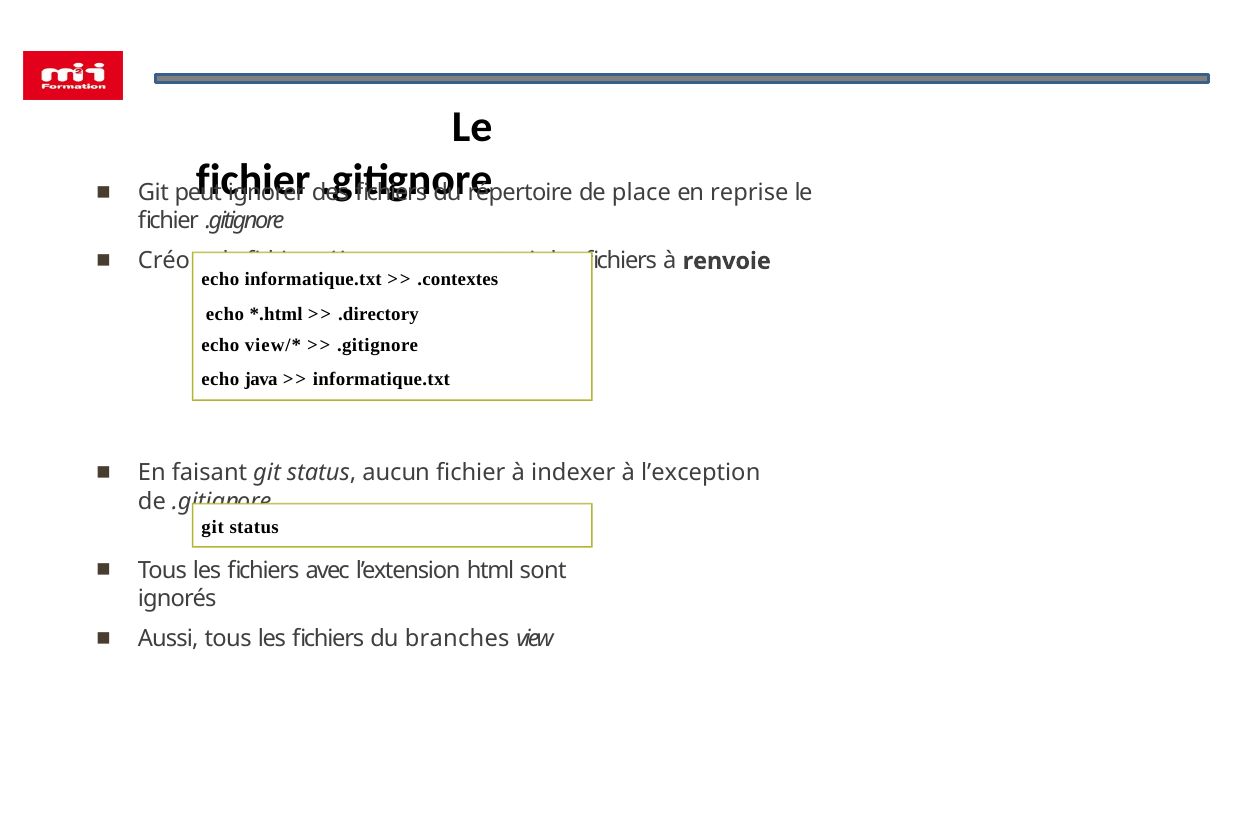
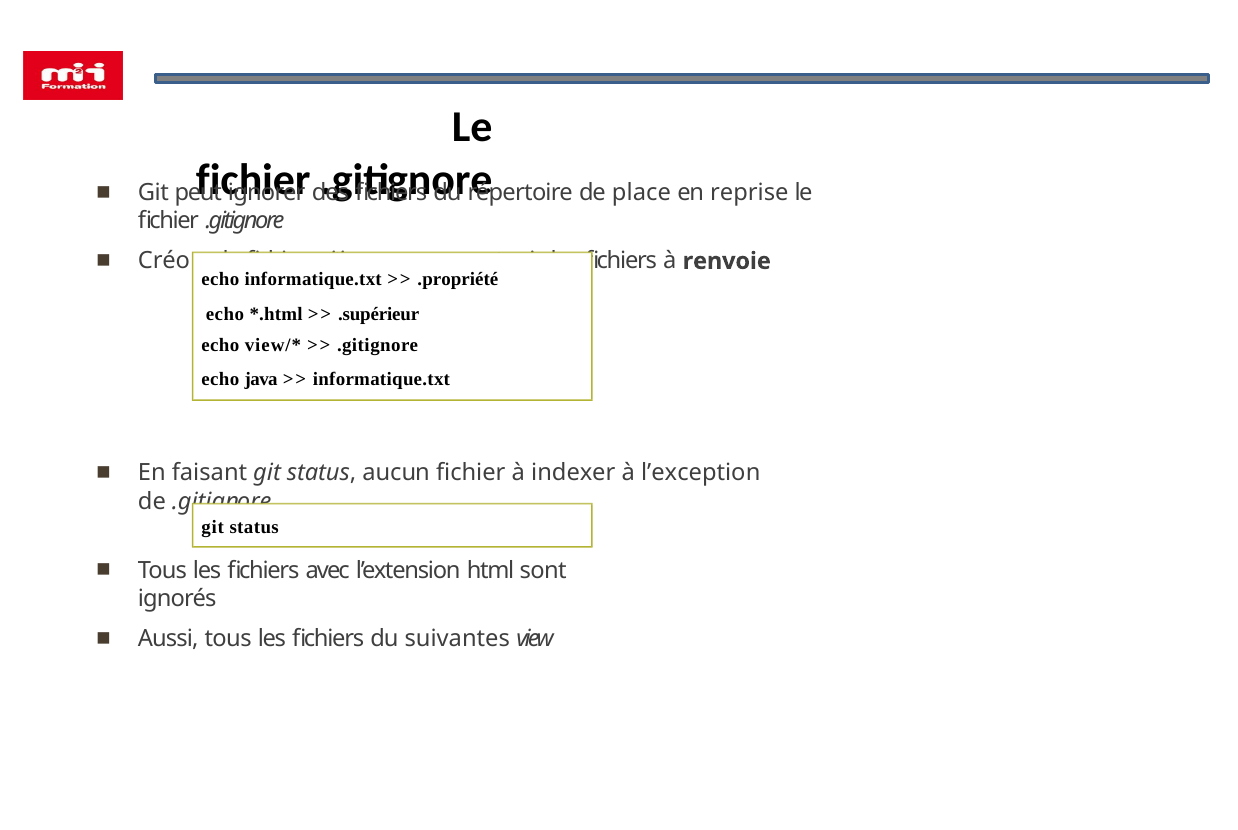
.contextes: .contextes -> .propriété
.directory: .directory -> .supérieur
branches: branches -> suivantes
